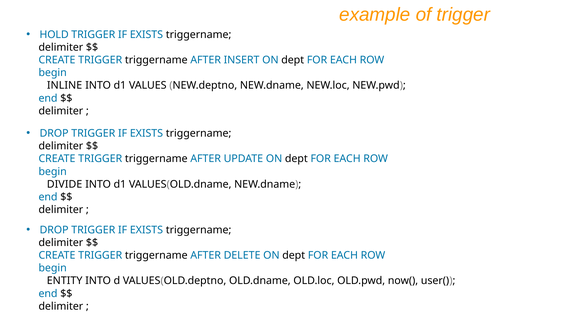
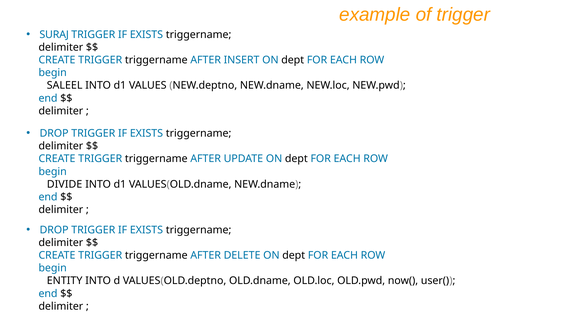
HOLD: HOLD -> SURAJ
INLINE: INLINE -> SALEEL
